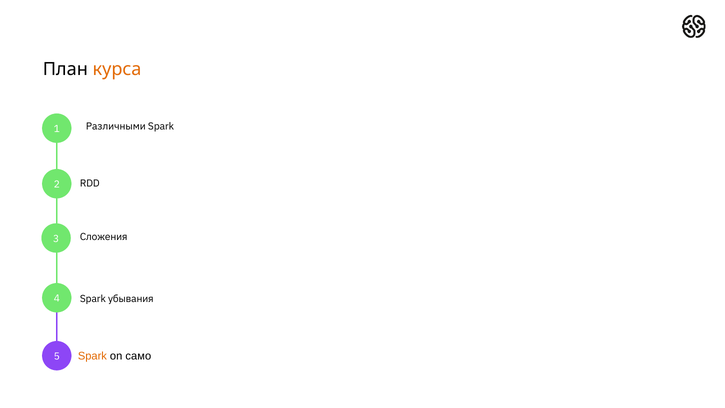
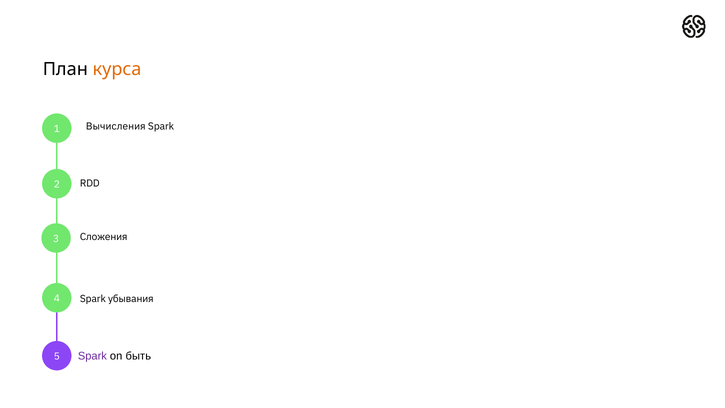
Различными: Различными -> Вычисления
Spark at (92, 356) colour: orange -> purple
само: само -> быть
